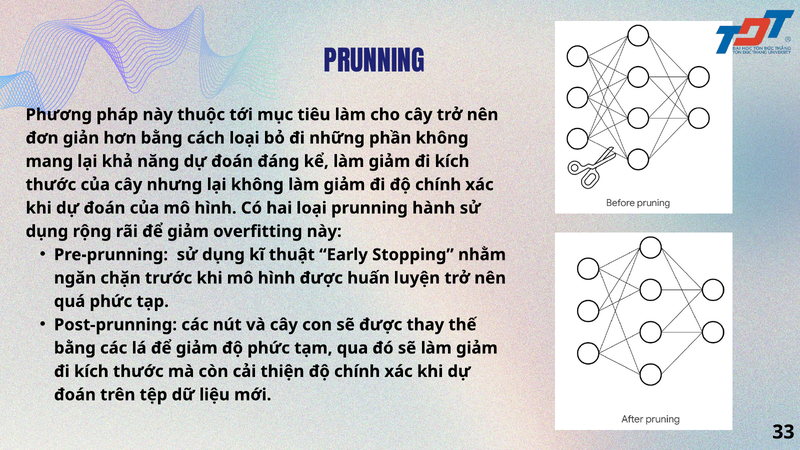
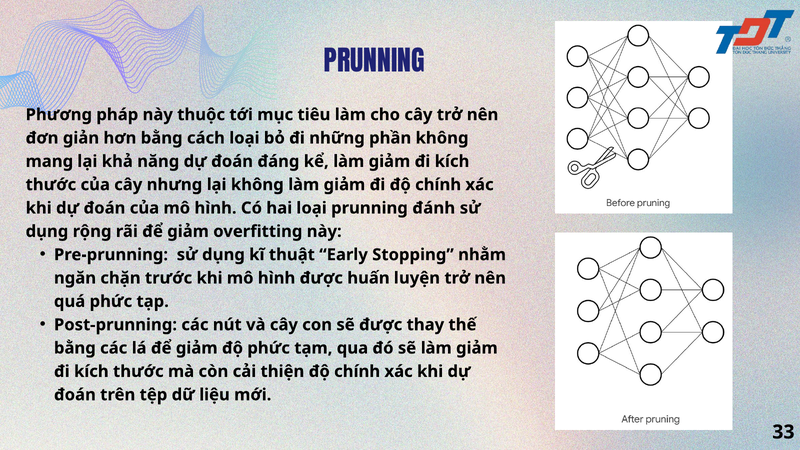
hành: hành -> đánh
